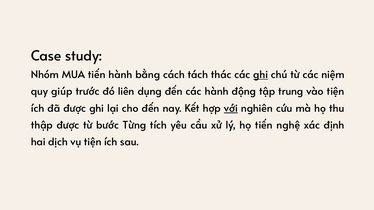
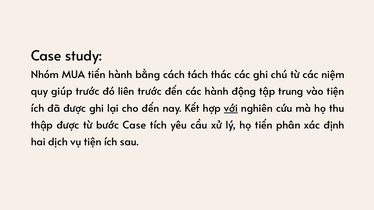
ghi at (261, 75) underline: present -> none
liên dụng: dụng -> trước
bước Từng: Từng -> Case
nghệ: nghệ -> phân
